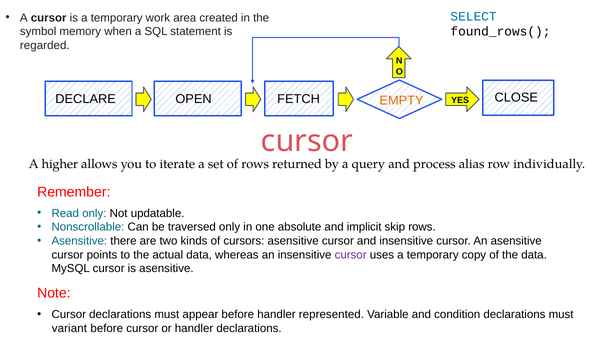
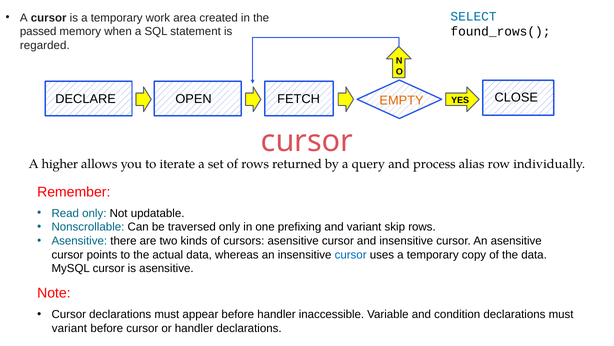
symbol: symbol -> passed
absolute: absolute -> prefixing
and implicit: implicit -> variant
cursor at (351, 254) colour: purple -> blue
represented: represented -> inaccessible
